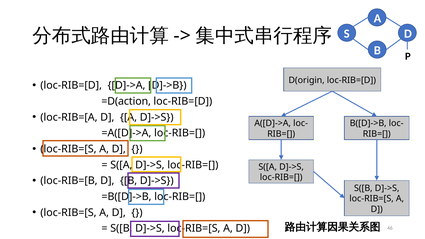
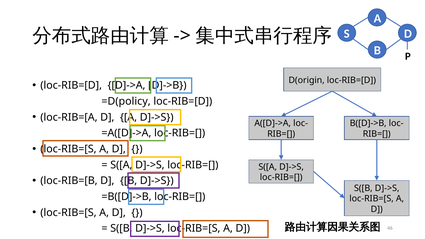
=D(action: =D(action -> =D(policy
